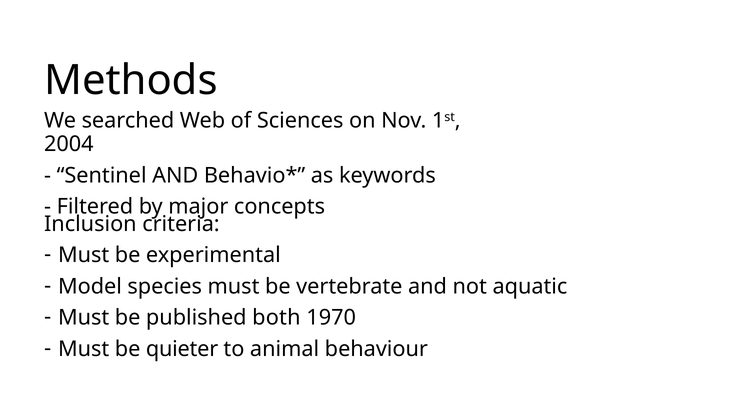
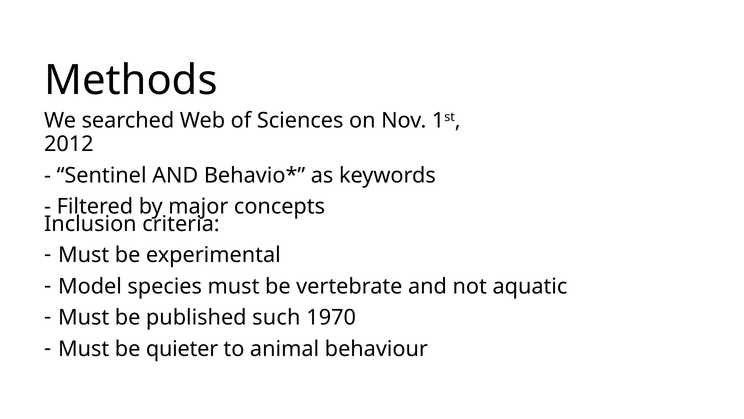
2004: 2004 -> 2012
both: both -> such
